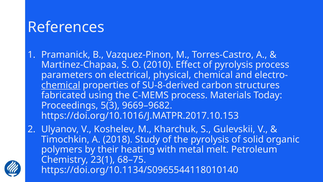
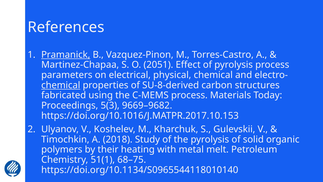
Pramanick underline: none -> present
2010: 2010 -> 2051
23(1: 23(1 -> 51(1
